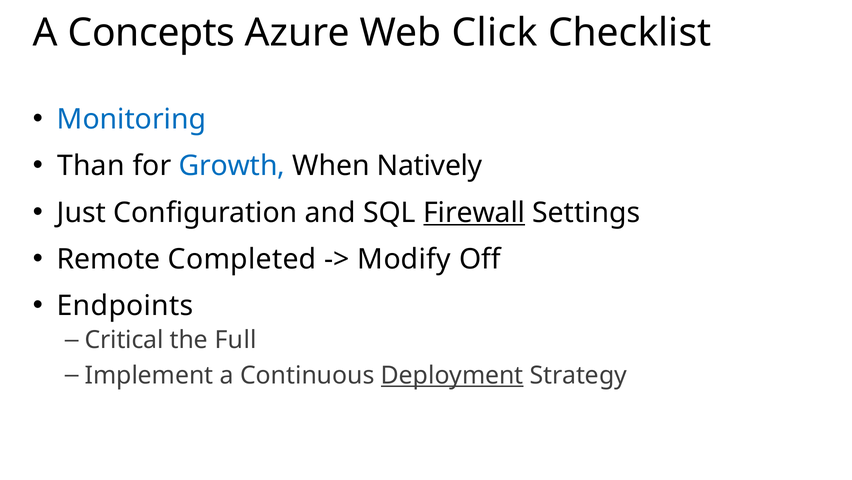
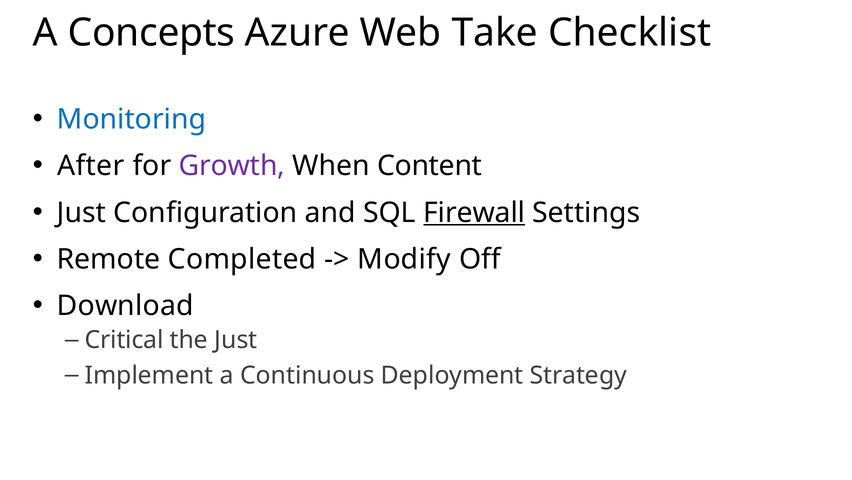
Click: Click -> Take
Than: Than -> After
Growth colour: blue -> purple
Natively: Natively -> Content
Endpoints: Endpoints -> Download
the Full: Full -> Just
Deployment underline: present -> none
